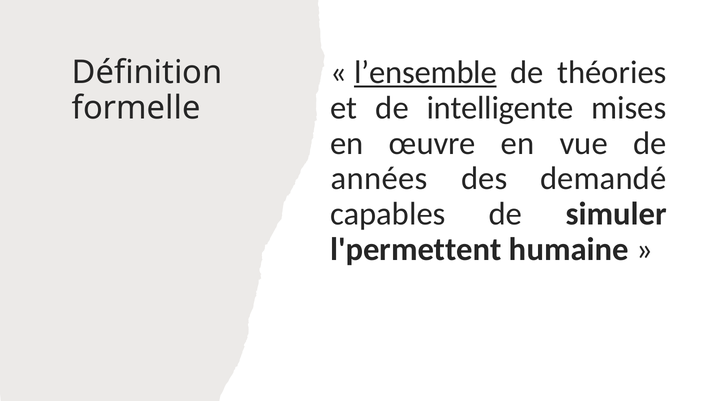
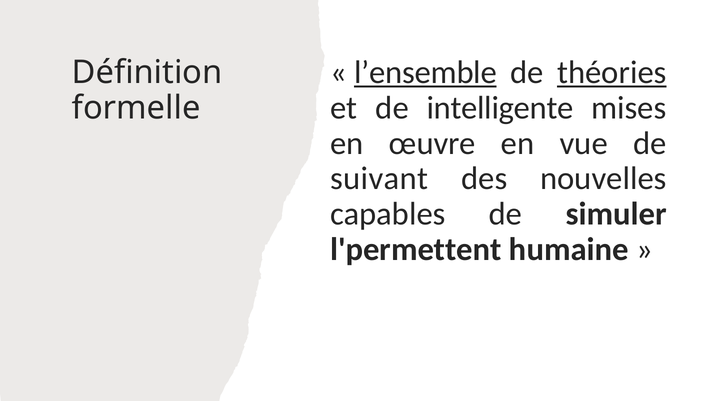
théories underline: none -> present
années: années -> suivant
demandé: demandé -> nouvelles
